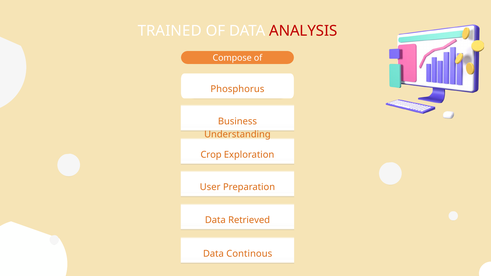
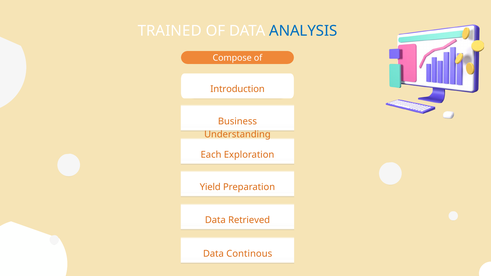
ANALYSIS colour: red -> blue
Phosphorus: Phosphorus -> Introduction
Crop: Crop -> Each
User: User -> Yield
